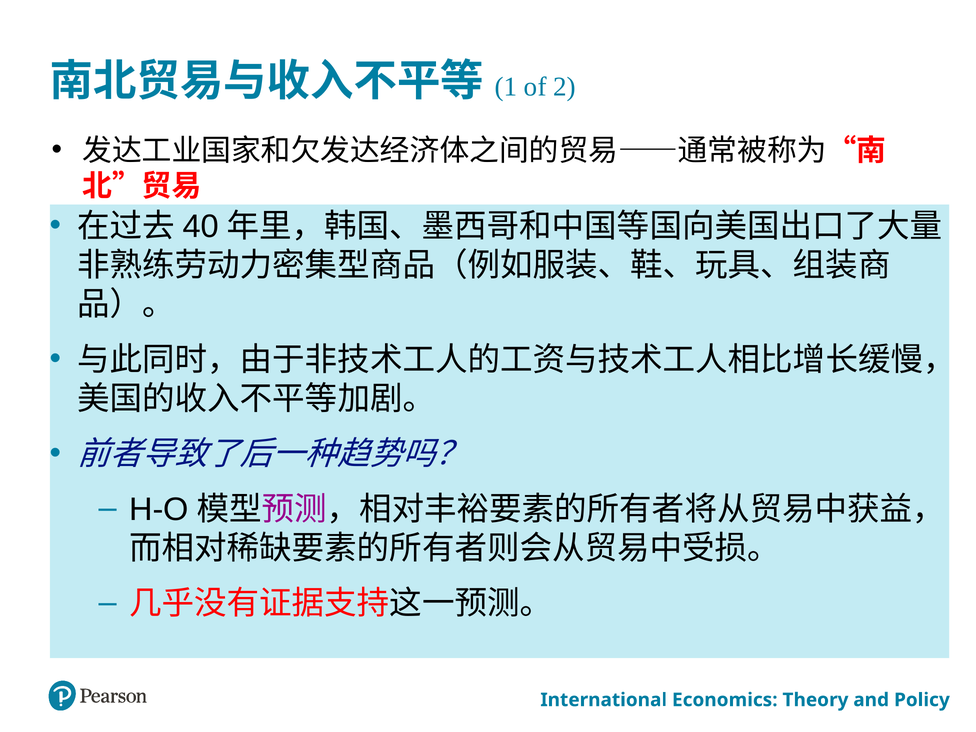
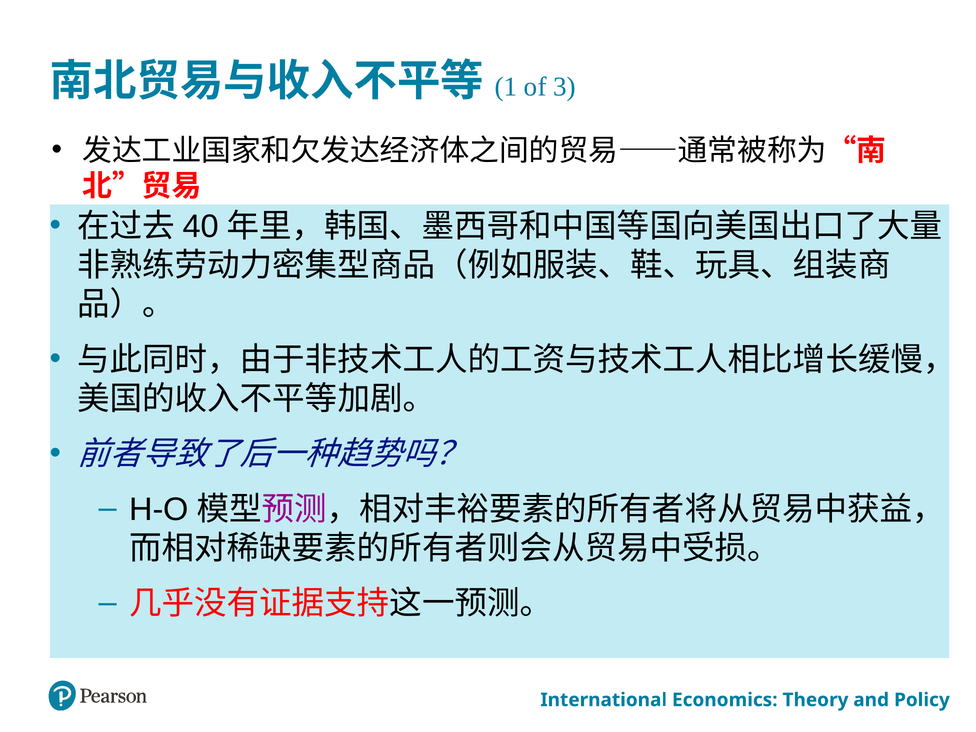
2: 2 -> 3
